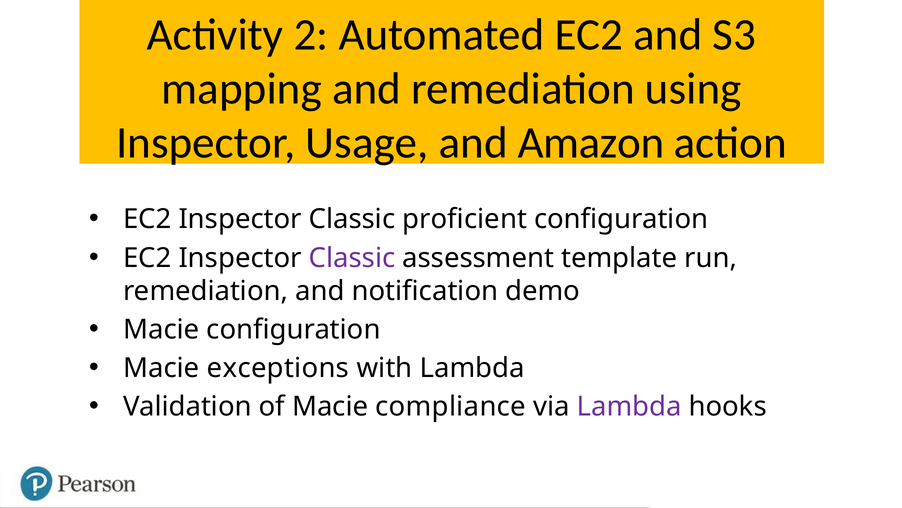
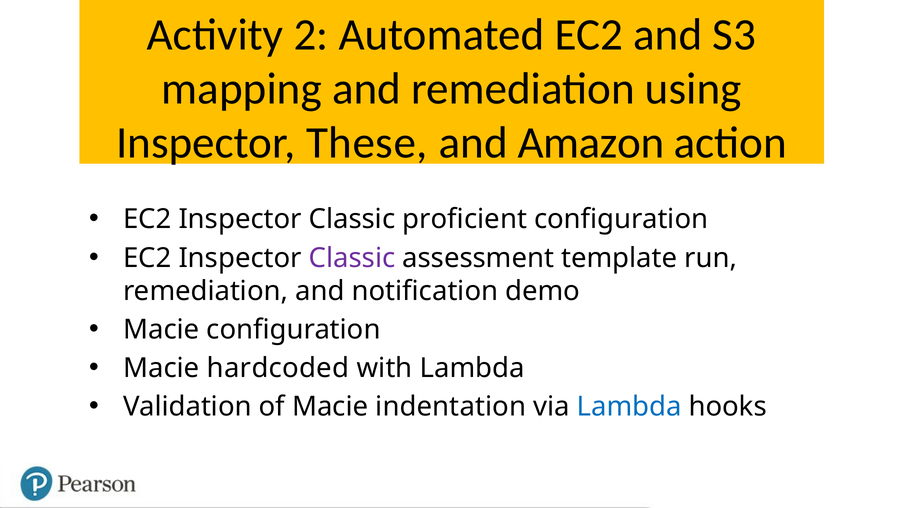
Usage: Usage -> These
exceptions: exceptions -> hardcoded
compliance: compliance -> indentation
Lambda at (629, 406) colour: purple -> blue
